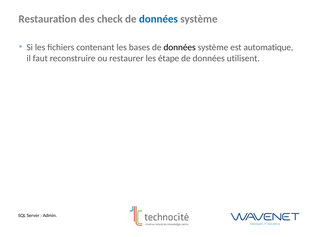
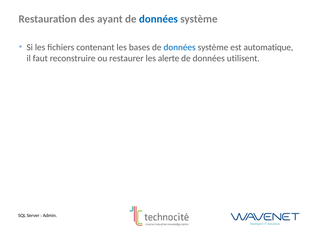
check: check -> ayant
données at (180, 47) colour: black -> blue
étape: étape -> alerte
